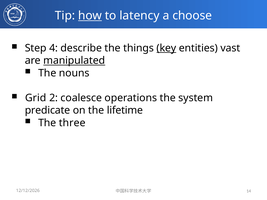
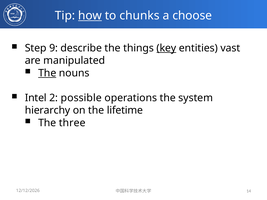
latency: latency -> chunks
4: 4 -> 9
manipulated underline: present -> none
The at (47, 73) underline: none -> present
Grid: Grid -> Intel
coalesce: coalesce -> possible
predicate: predicate -> hierarchy
